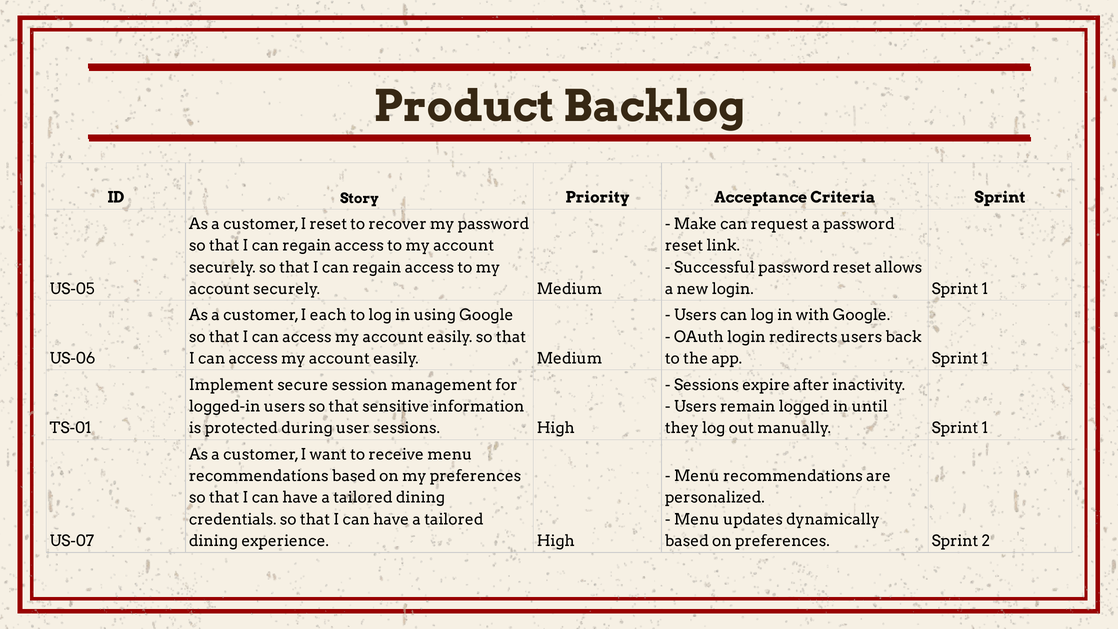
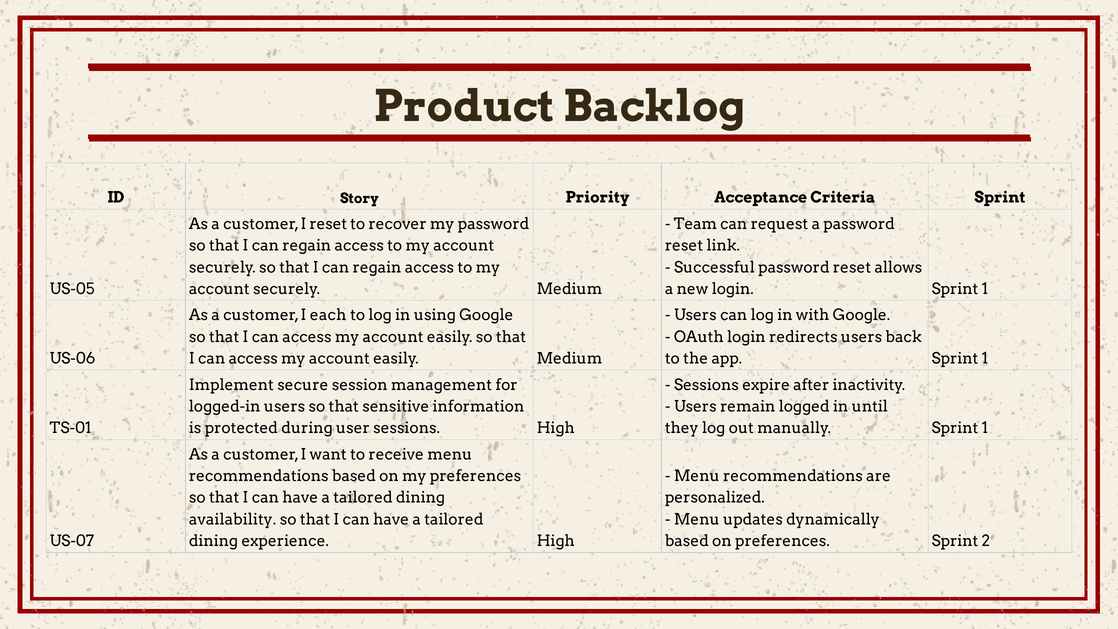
Make: Make -> Team
credentials: credentials -> availability
